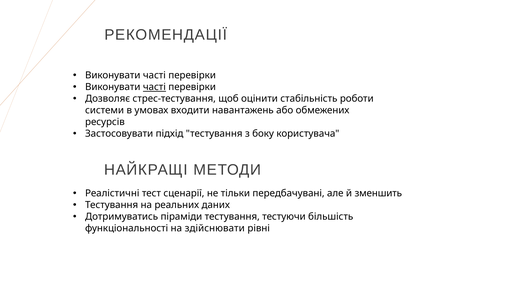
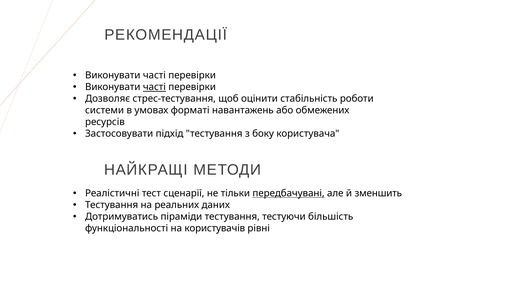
входити: входити -> форматі
передбачувані underline: none -> present
здійснювати: здійснювати -> користувачів
